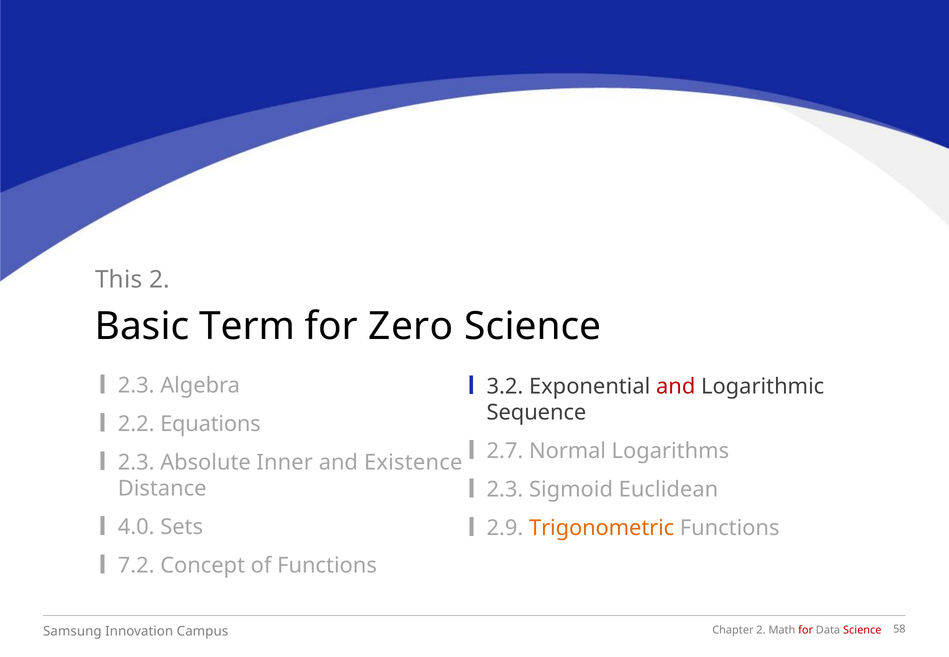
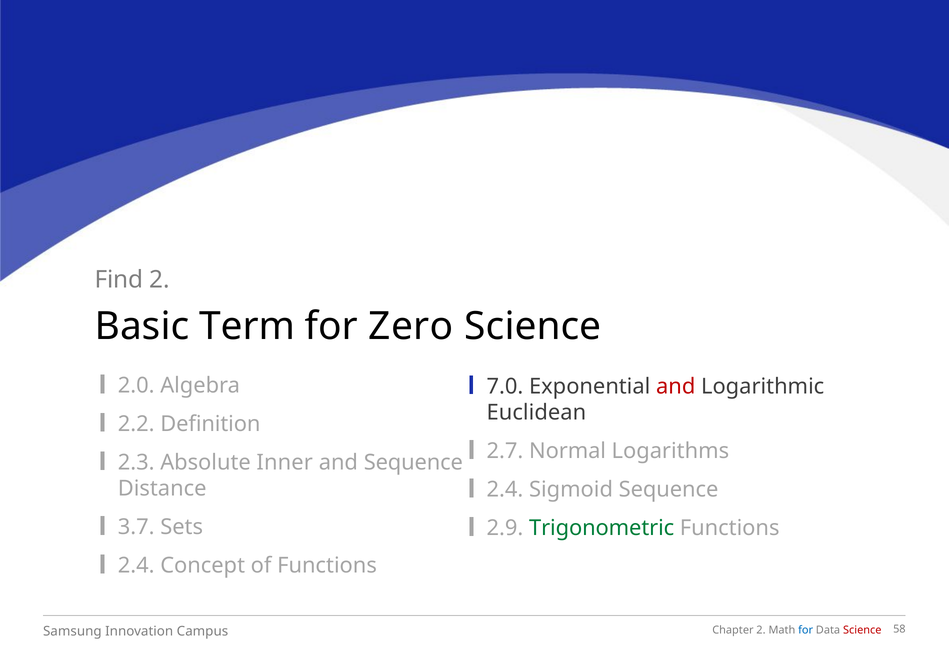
This: This -> Find
2.3 at (136, 386): 2.3 -> 2.0
3.2: 3.2 -> 7.0
Sequence: Sequence -> Euclidean
Equations: Equations -> Definition
and Existence: Existence -> Sequence
2.3 at (505, 490): 2.3 -> 2.4
Sigmoid Euclidean: Euclidean -> Sequence
4.0: 4.0 -> 3.7
Trigonometric colour: orange -> green
7.2 at (136, 566): 7.2 -> 2.4
for at (806, 630) colour: red -> blue
